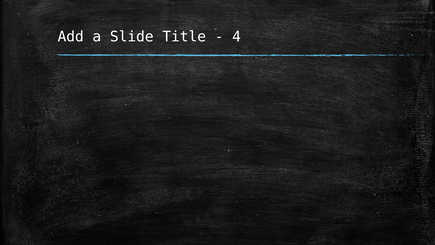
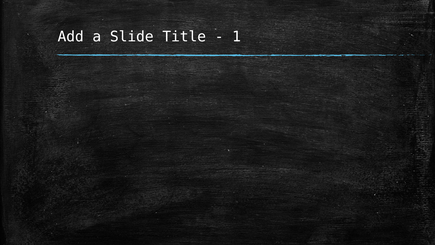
4: 4 -> 1
